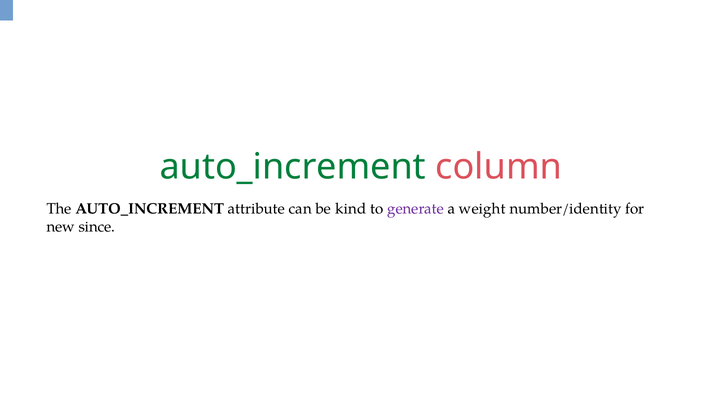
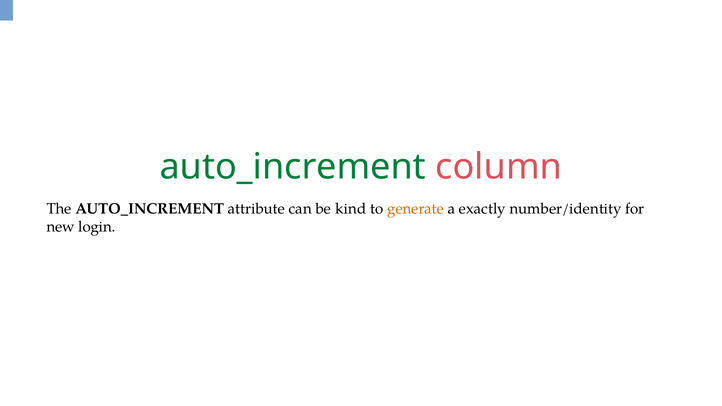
generate colour: purple -> orange
weight: weight -> exactly
since: since -> login
